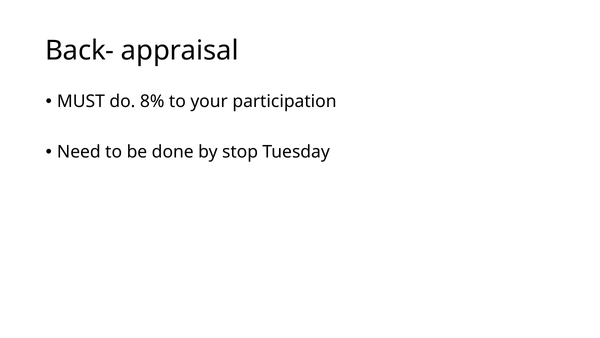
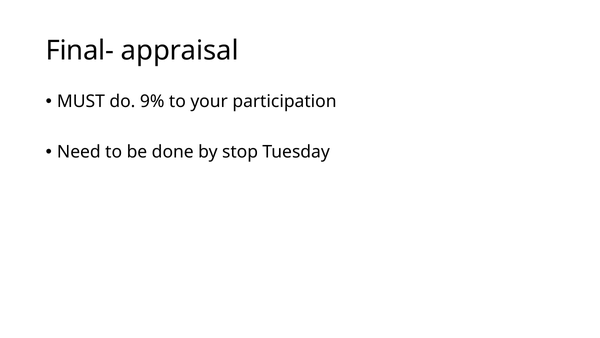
Back-: Back- -> Final-
8%: 8% -> 9%
